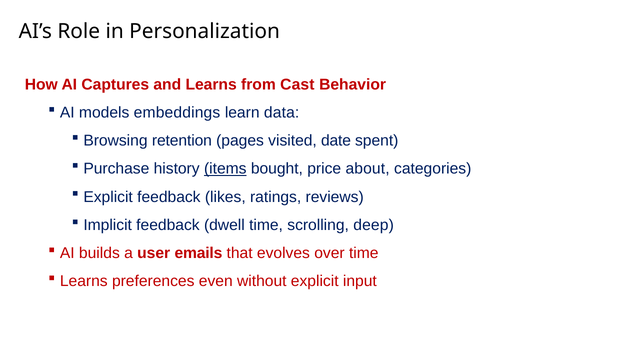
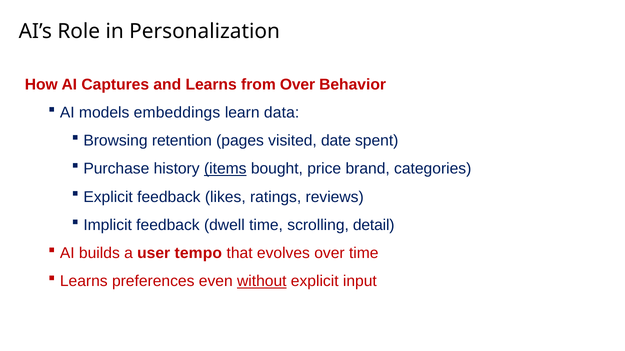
from Cast: Cast -> Over
about: about -> brand
deep: deep -> detail
emails: emails -> tempo
without underline: none -> present
